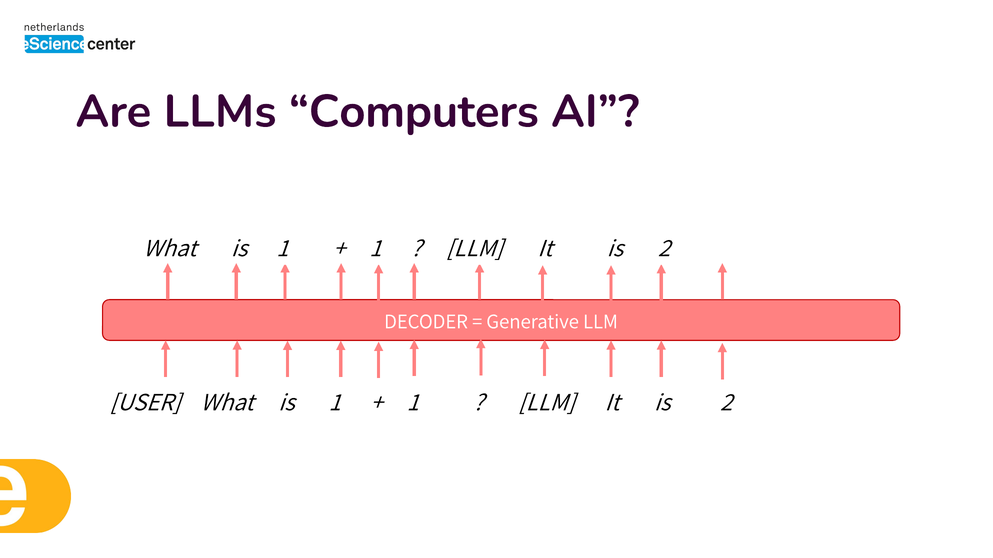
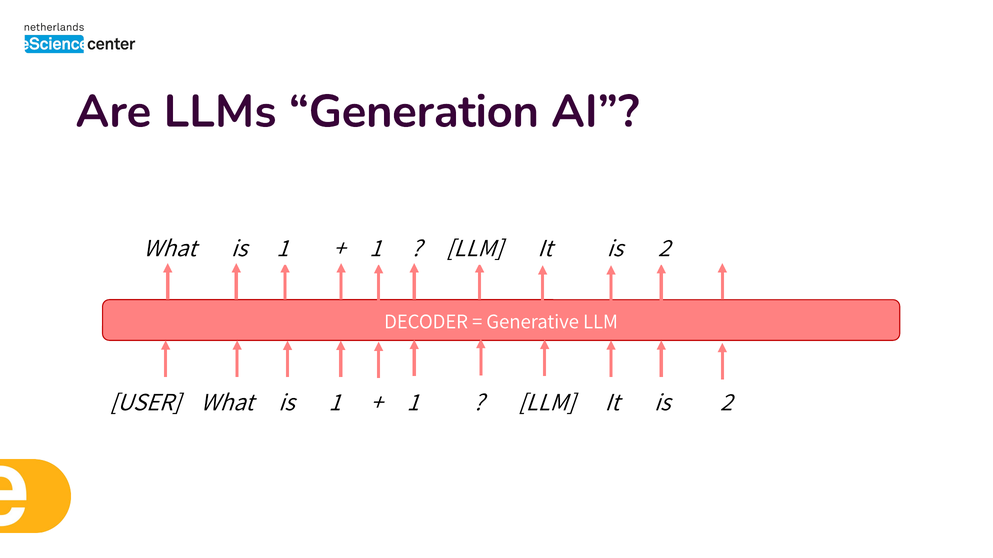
Computers: Computers -> Generation
